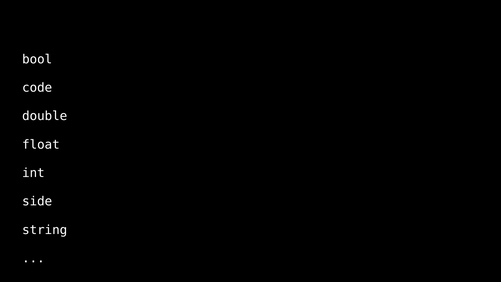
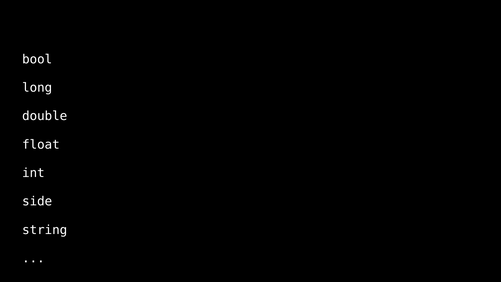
code: code -> long
